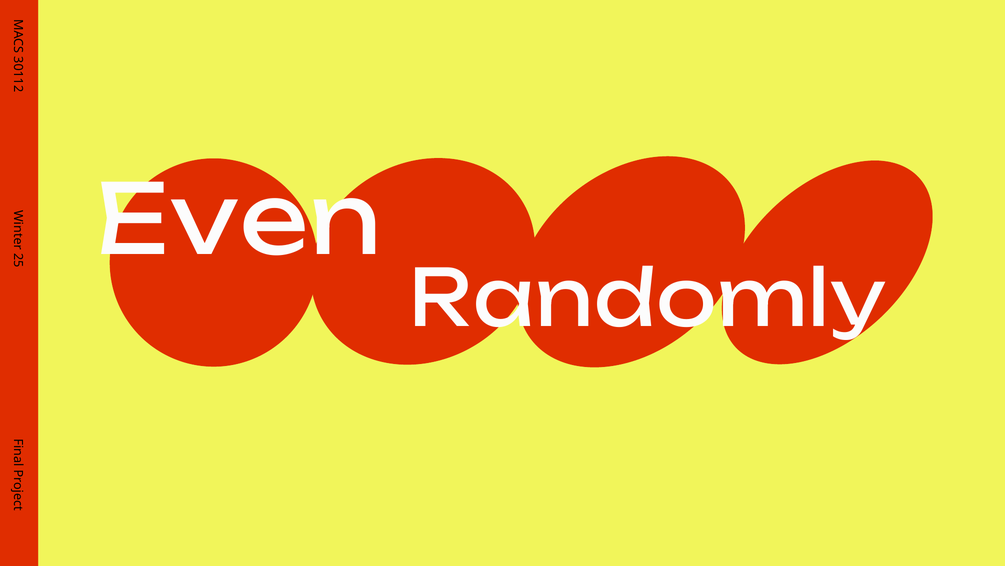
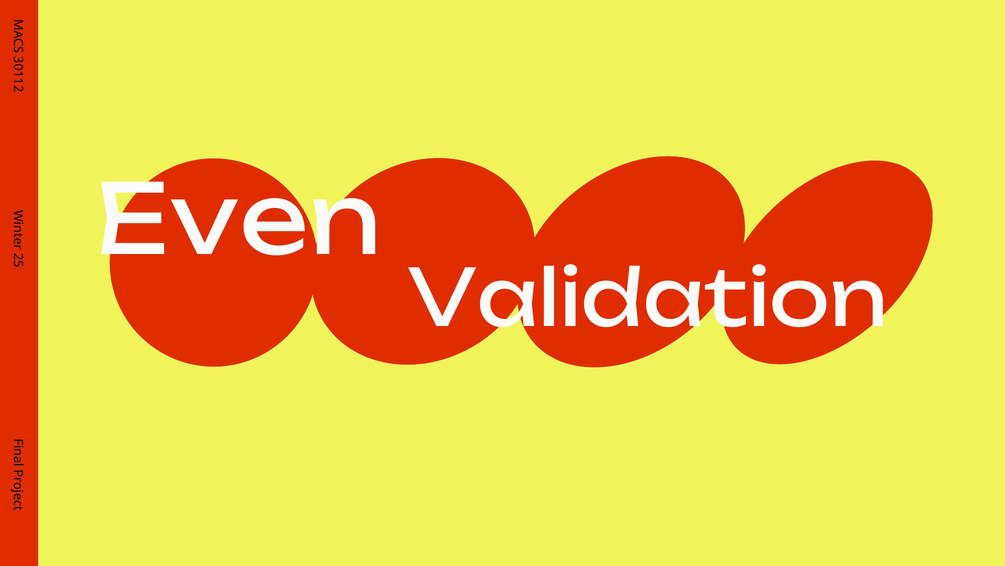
Randomly: Randomly -> Validation
